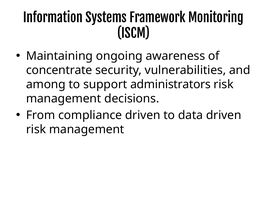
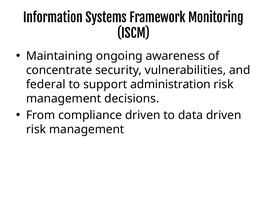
among: among -> federal
administrators: administrators -> administration
